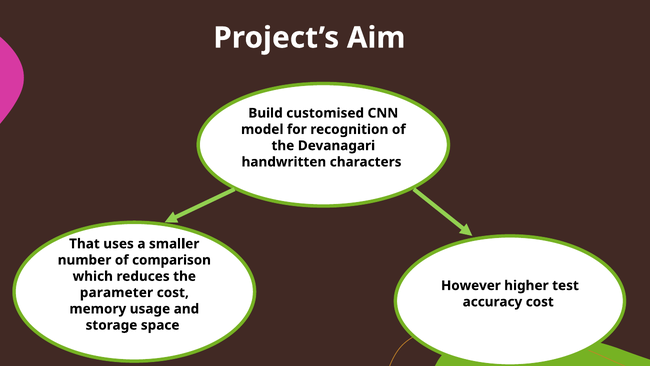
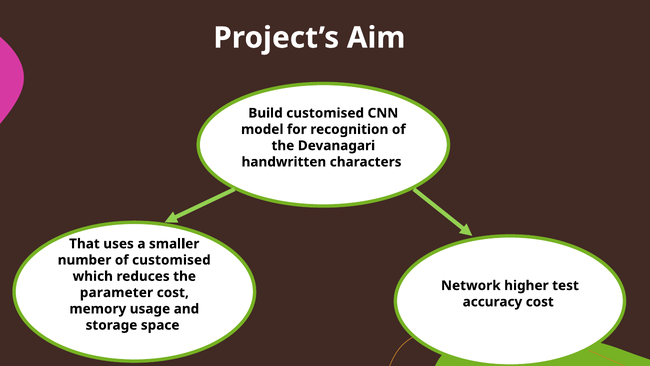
of comparison: comparison -> customised
However: However -> Network
